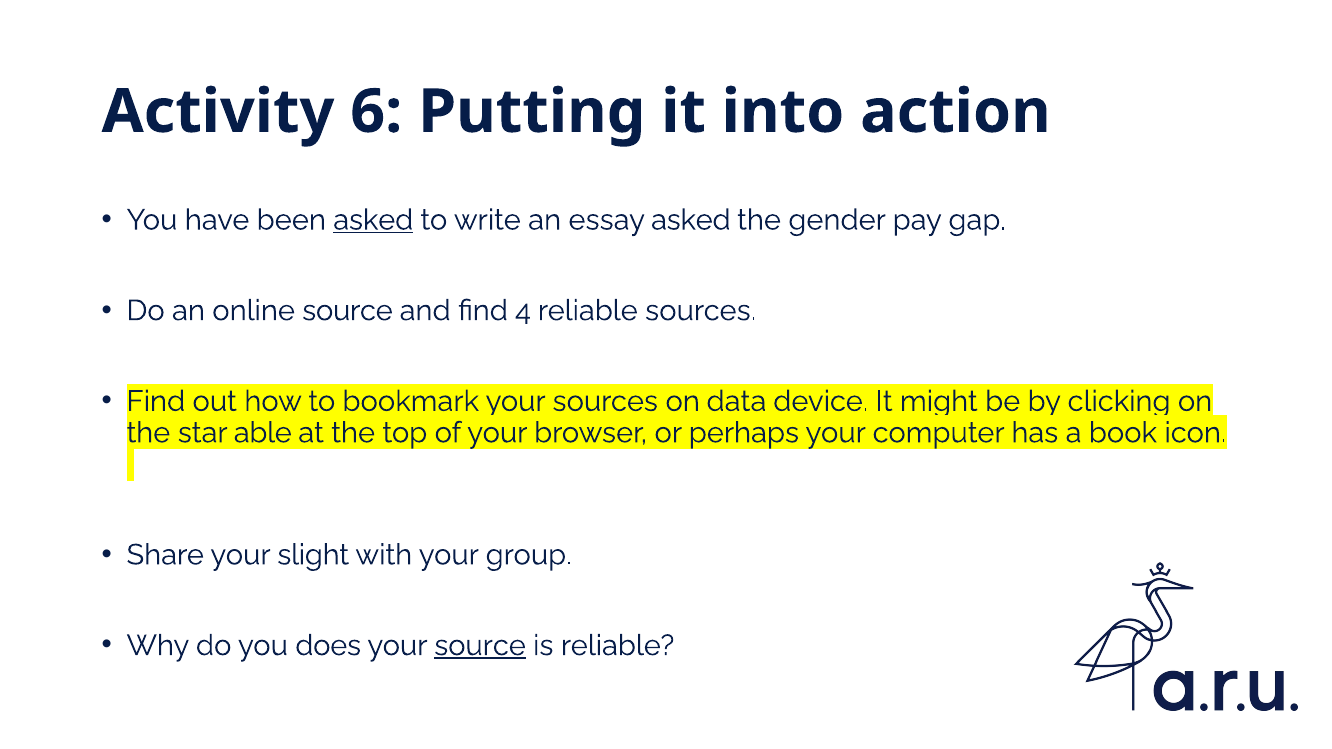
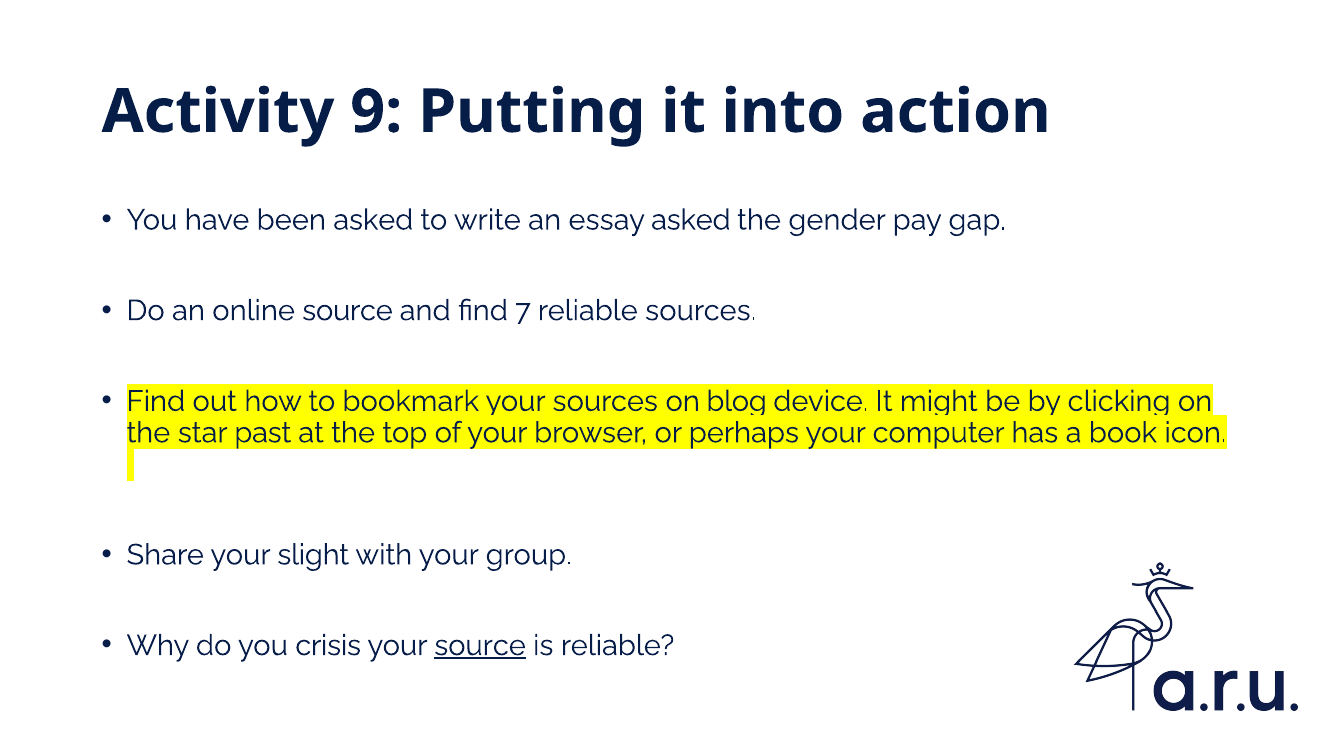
6: 6 -> 9
asked at (373, 220) underline: present -> none
4: 4 -> 7
data: data -> blog
able: able -> past
does: does -> crisis
